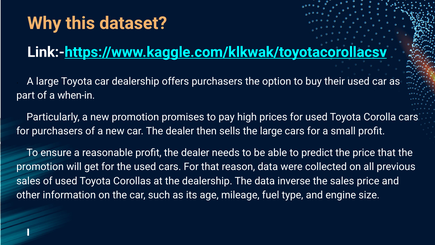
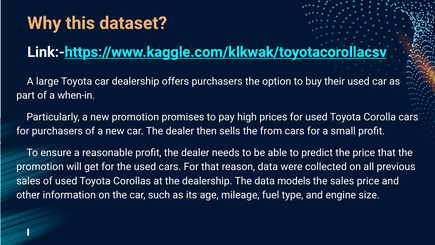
the large: large -> from
inverse: inverse -> models
